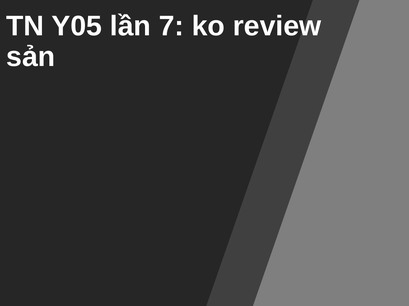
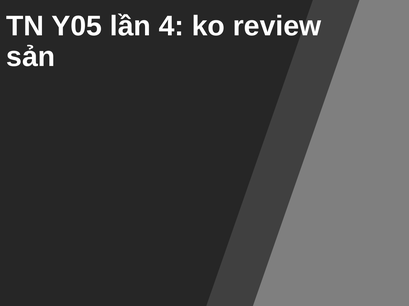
7: 7 -> 4
